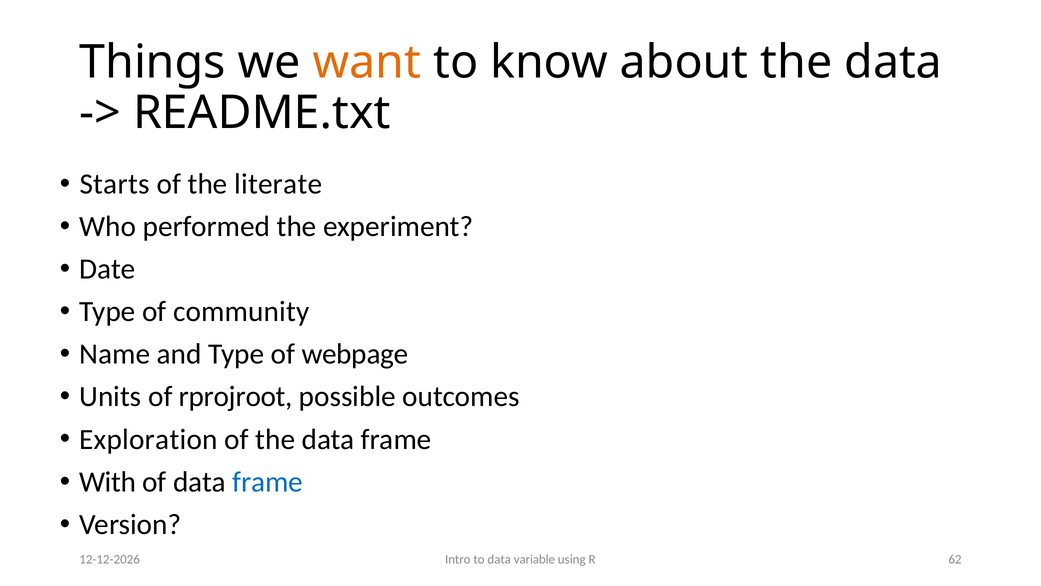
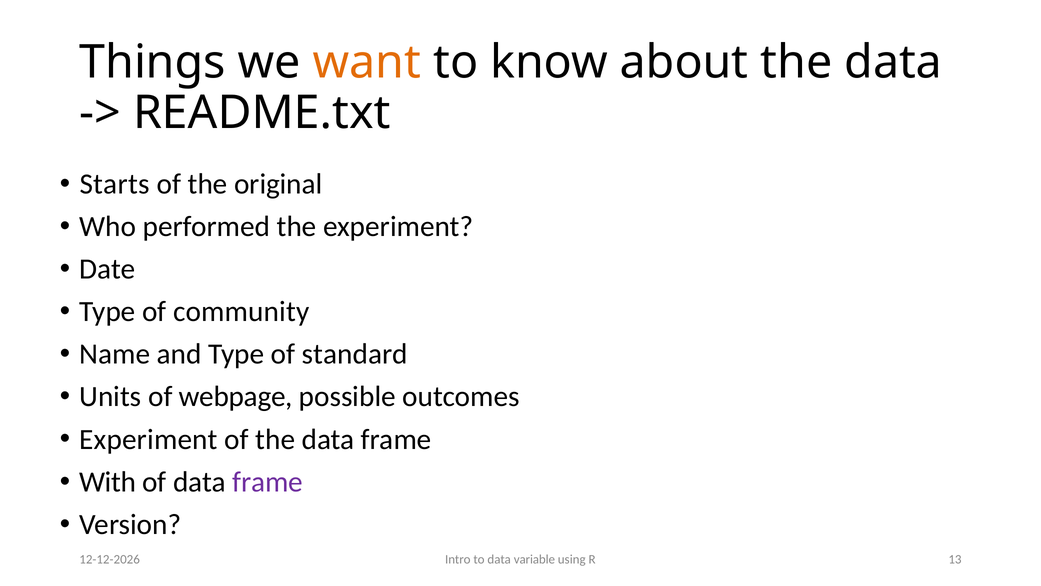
literate: literate -> original
webpage: webpage -> standard
rprojroot: rprojroot -> webpage
Exploration at (148, 439): Exploration -> Experiment
frame at (268, 482) colour: blue -> purple
62: 62 -> 13
